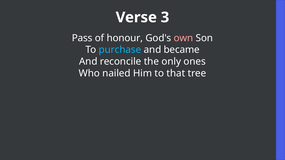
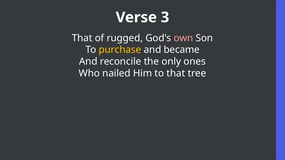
Pass at (82, 38): Pass -> That
honour: honour -> rugged
purchase colour: light blue -> yellow
